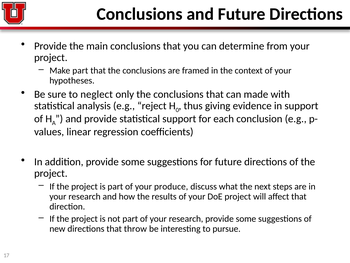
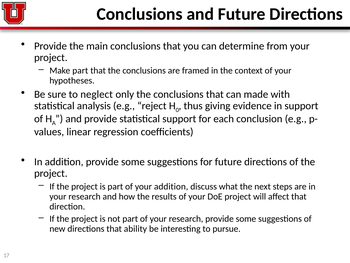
your produce: produce -> addition
throw: throw -> ability
